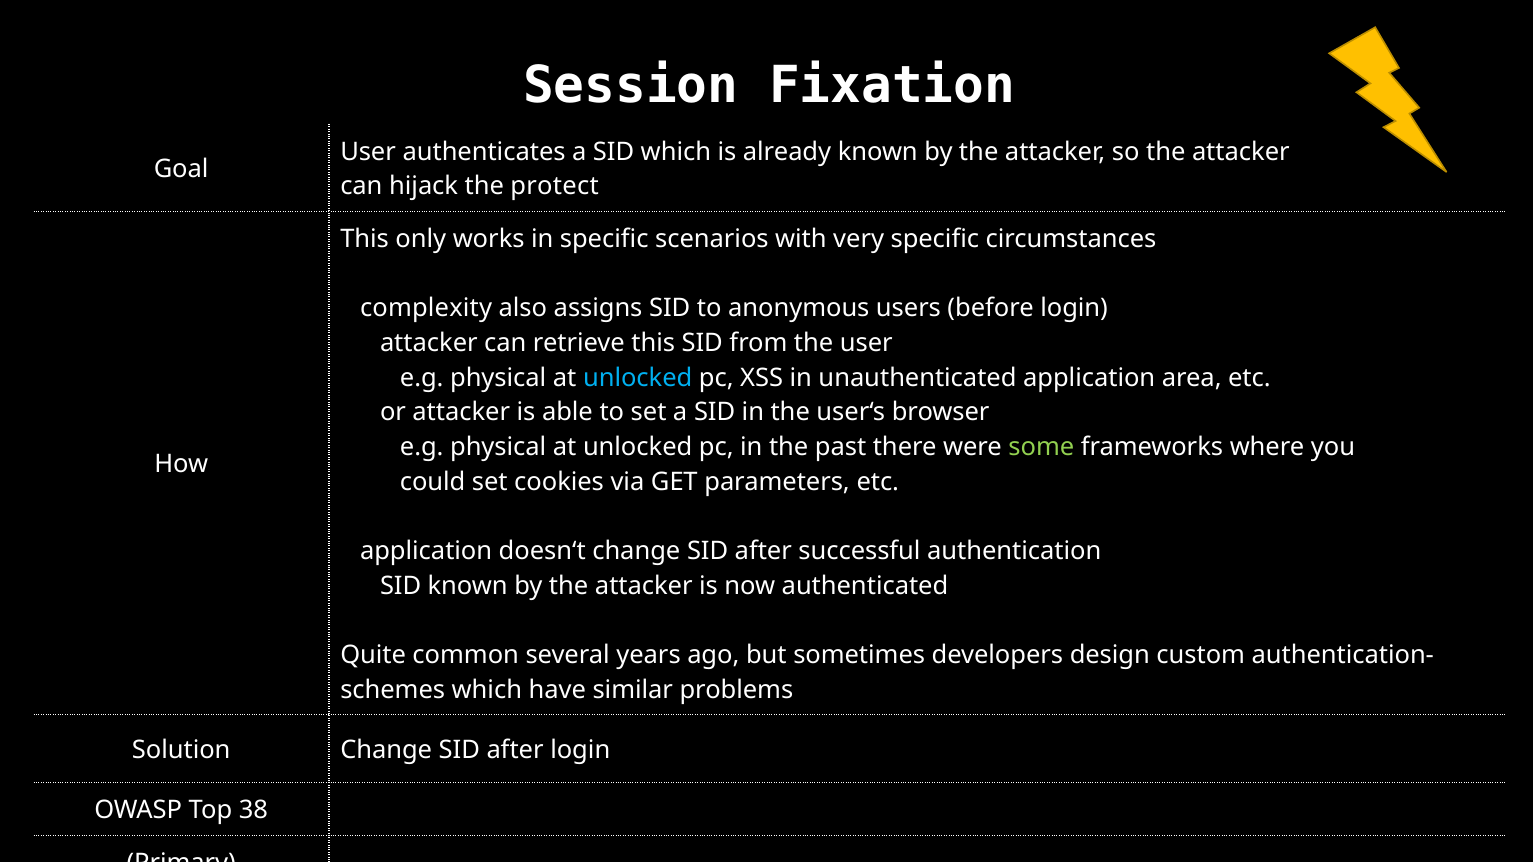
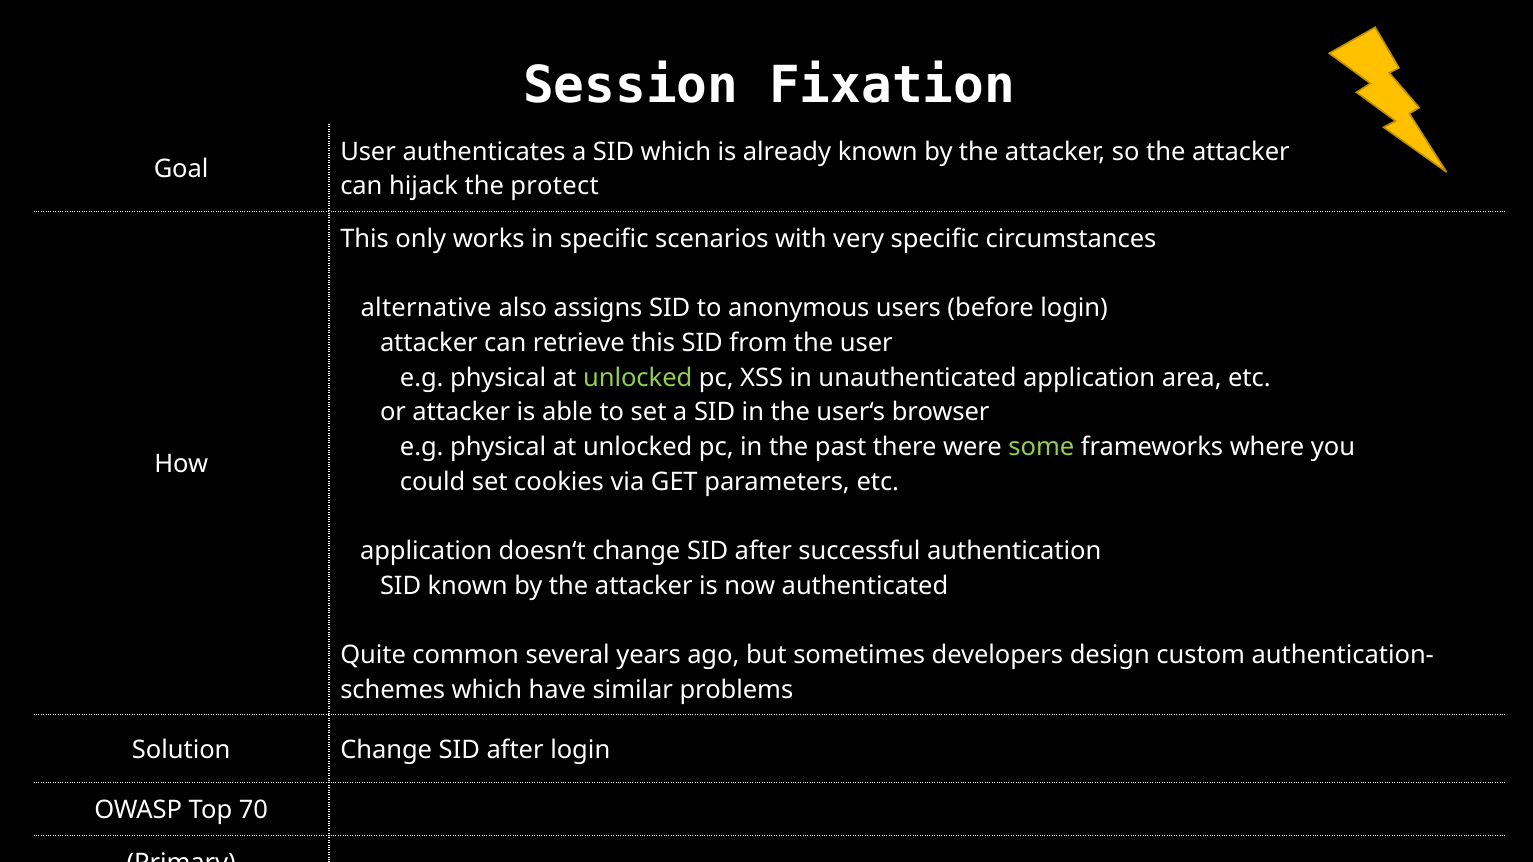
complexity: complexity -> alternative
unlocked at (638, 378) colour: light blue -> light green
38: 38 -> 70
